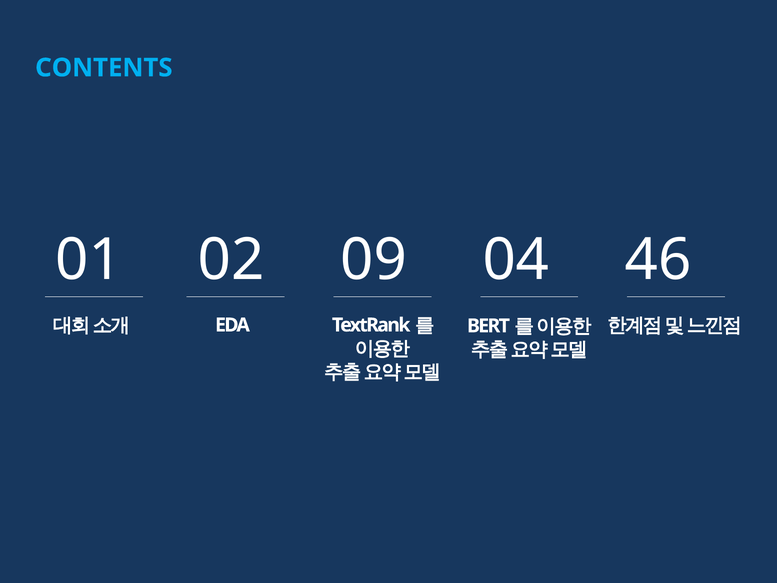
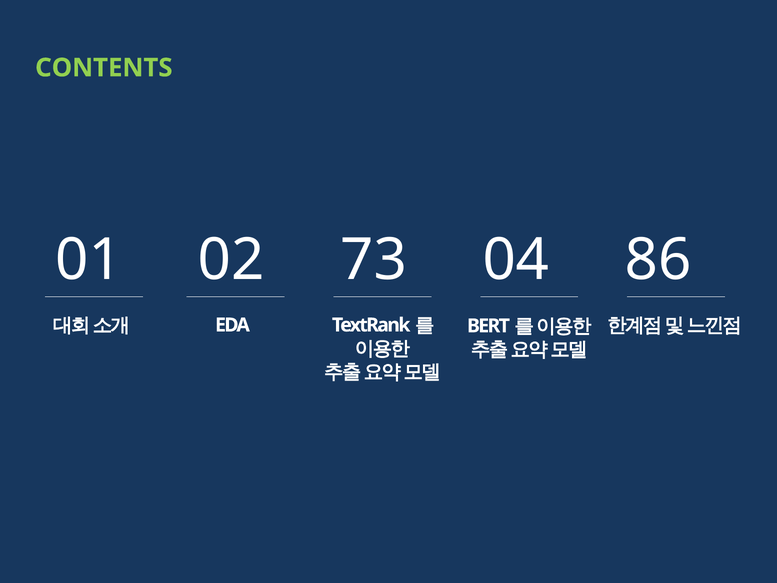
CONTENTS colour: light blue -> light green
09: 09 -> 73
46: 46 -> 86
